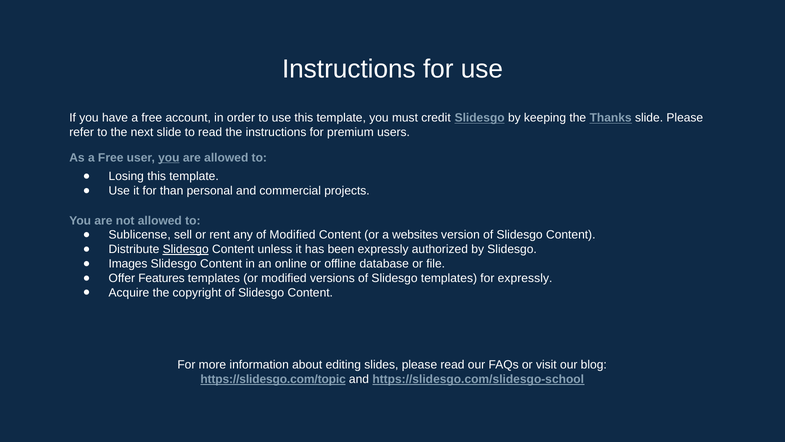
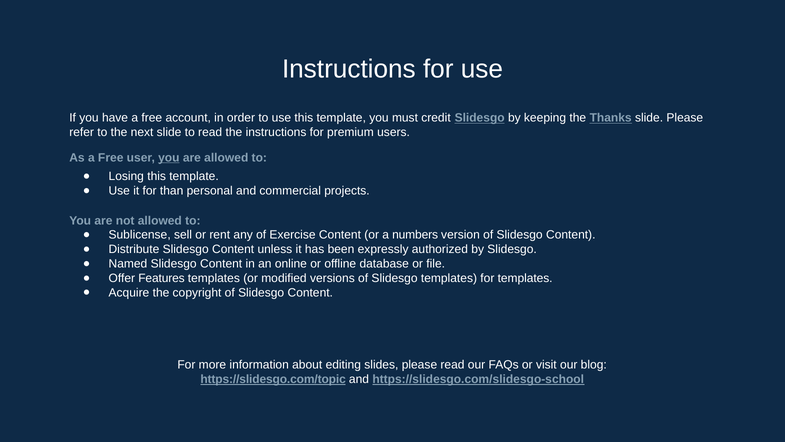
of Modified: Modified -> Exercise
websites: websites -> numbers
Slidesgo at (186, 249) underline: present -> none
Images: Images -> Named
for expressly: expressly -> templates
